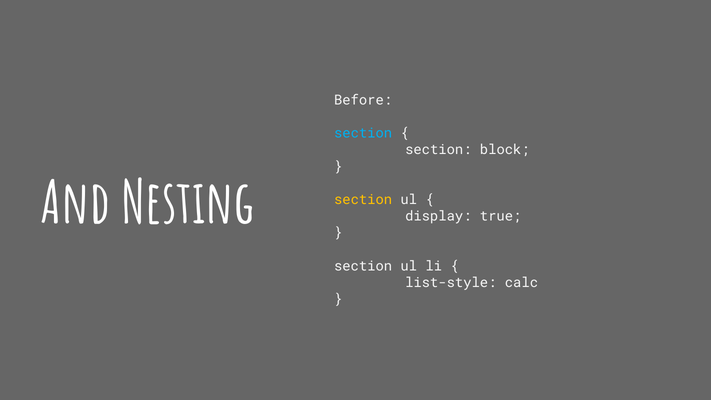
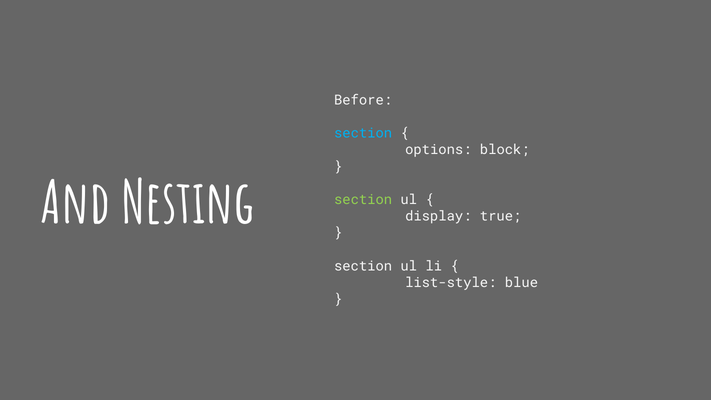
section at (438, 150): section -> options
section at (363, 200) colour: yellow -> light green
calc: calc -> blue
